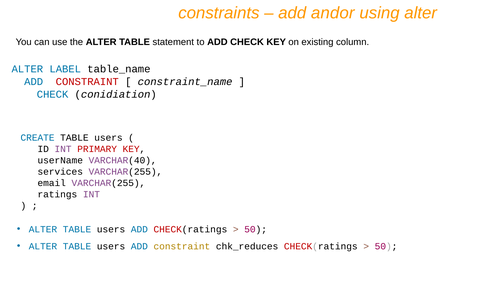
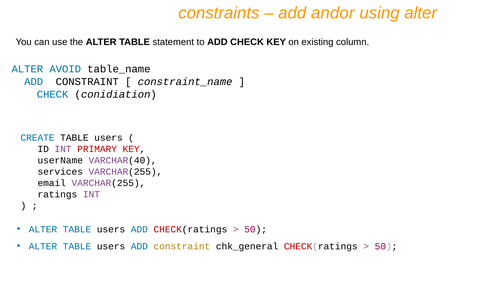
LABEL: LABEL -> AVOID
CONSTRAINT at (87, 82) colour: red -> black
chk_reduces: chk_reduces -> chk_general
